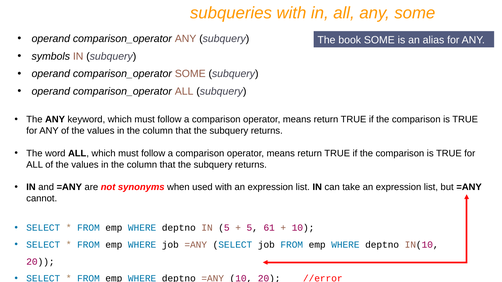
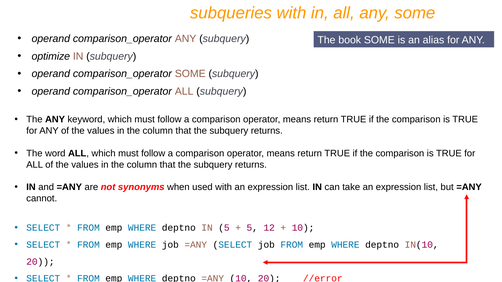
symbols: symbols -> optimize
61: 61 -> 12
